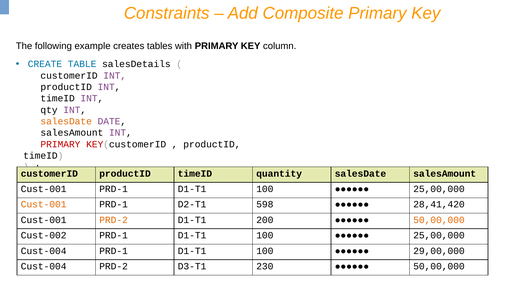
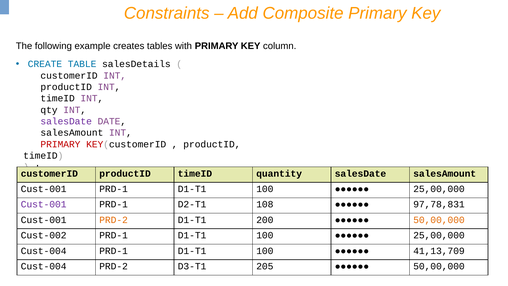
salesDate at (66, 121) colour: orange -> purple
Cust-001 at (44, 204) colour: orange -> purple
598: 598 -> 108
28,41,420: 28,41,420 -> 97,78,831
29,00,000: 29,00,000 -> 41,13,709
230: 230 -> 205
